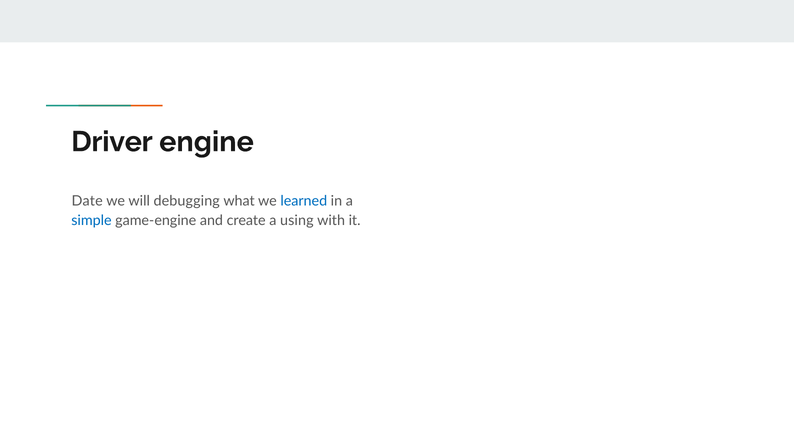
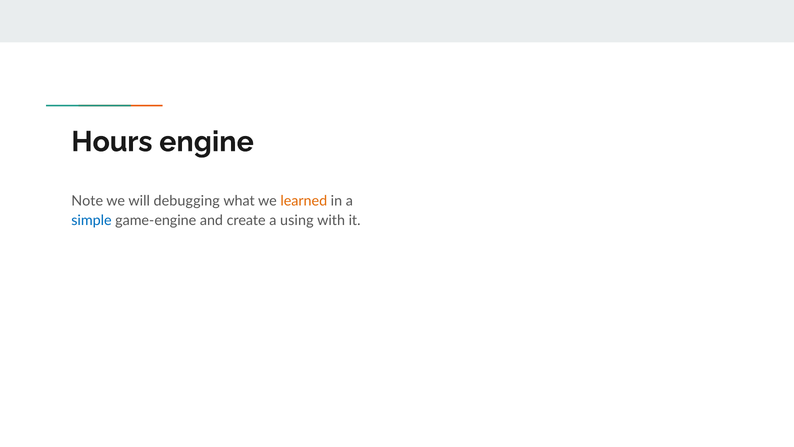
Driver: Driver -> Hours
Date: Date -> Note
learned colour: blue -> orange
